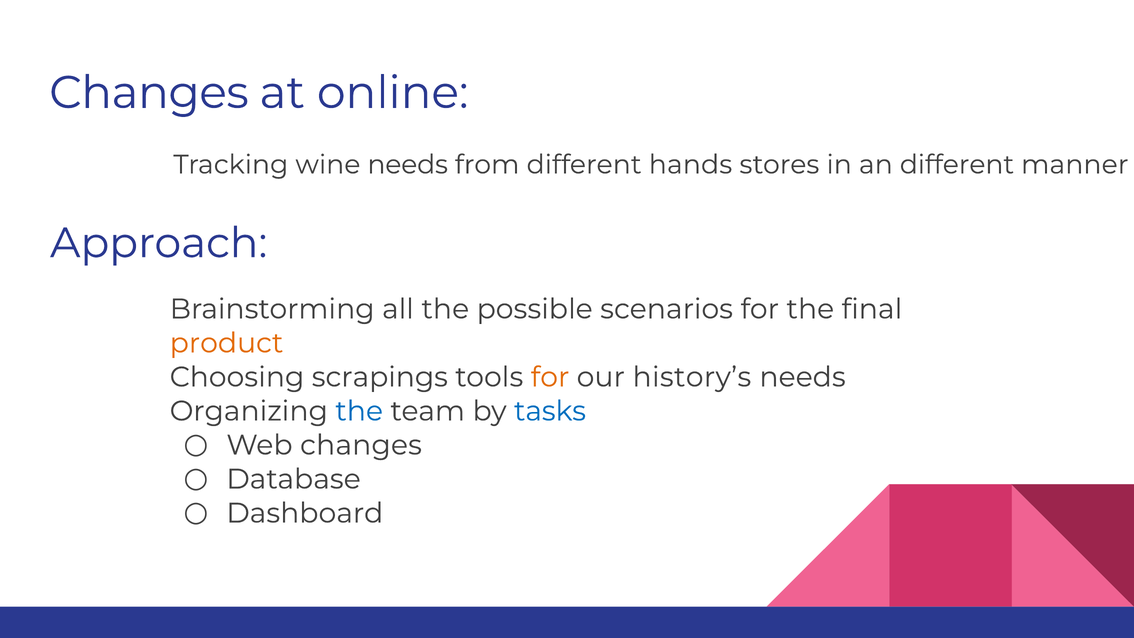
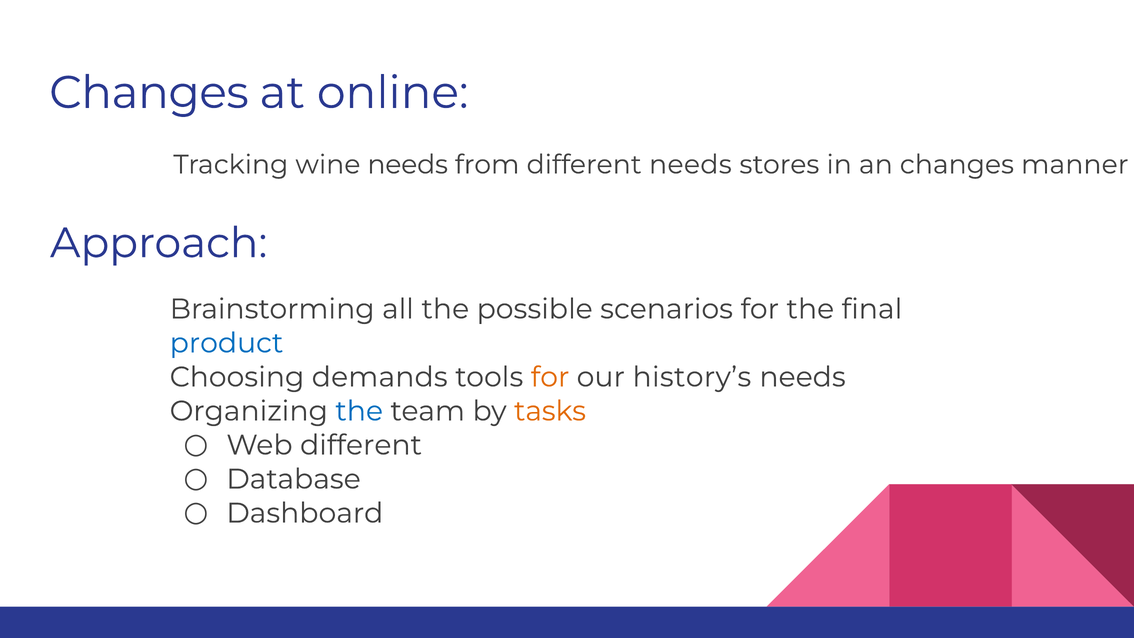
different hands: hands -> needs
an different: different -> changes
product colour: orange -> blue
scrapings: scrapings -> demands
tasks colour: blue -> orange
Web changes: changes -> different
